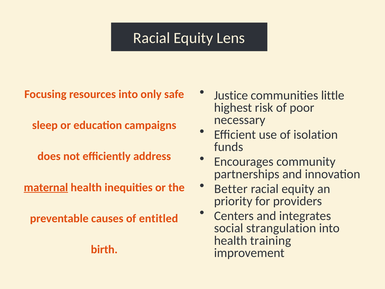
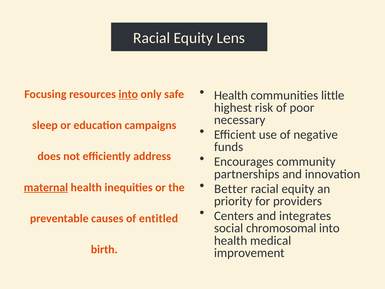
Justice at (231, 95): Justice -> Health
into at (128, 94) underline: none -> present
isolation: isolation -> negative
strangulation: strangulation -> chromosomal
training: training -> medical
